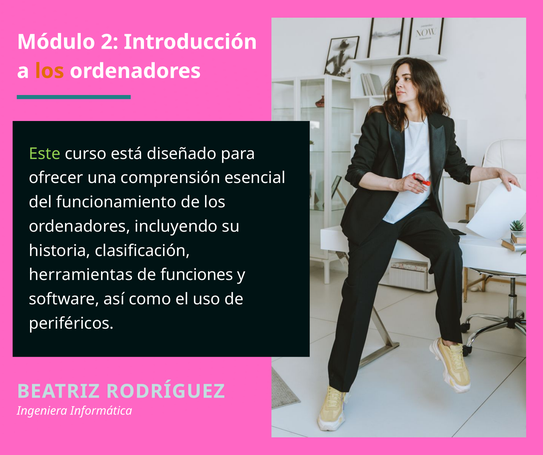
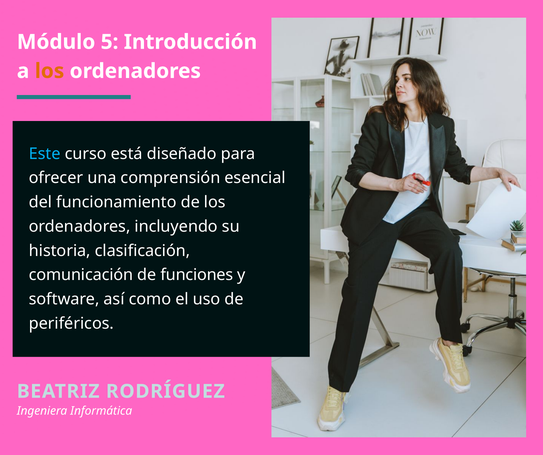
2: 2 -> 5
Este colour: light green -> light blue
herramientas: herramientas -> comunicación
